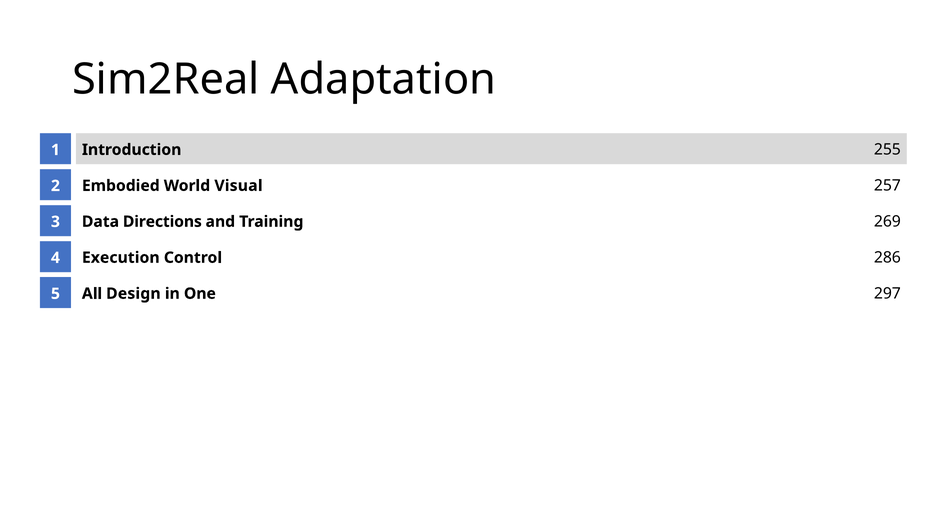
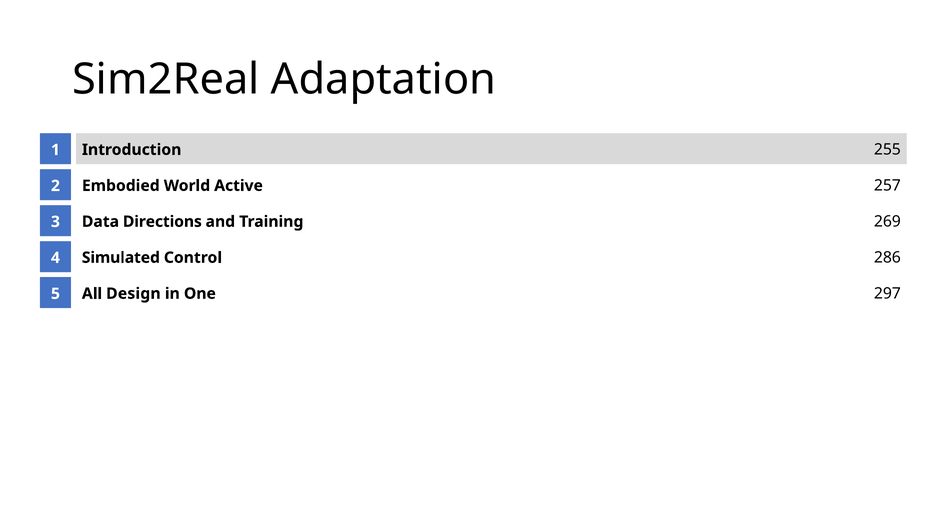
Visual: Visual -> Active
Execution: Execution -> Simulated
